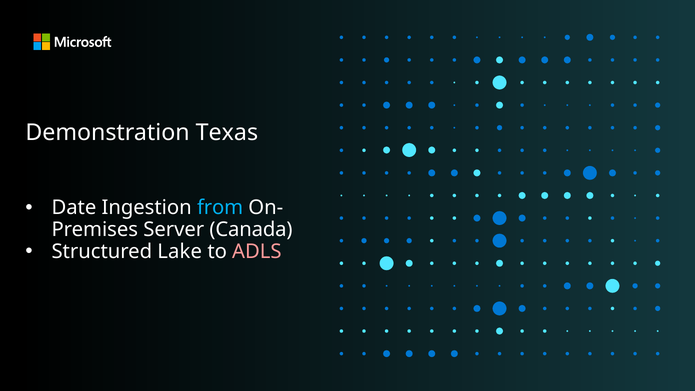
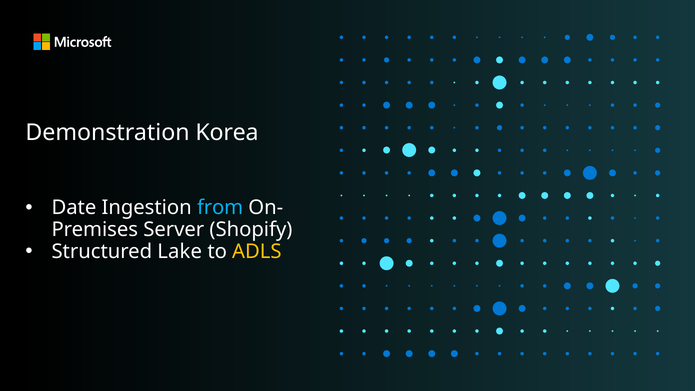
Texas: Texas -> Korea
Canada: Canada -> Shopify
ADLS colour: pink -> yellow
